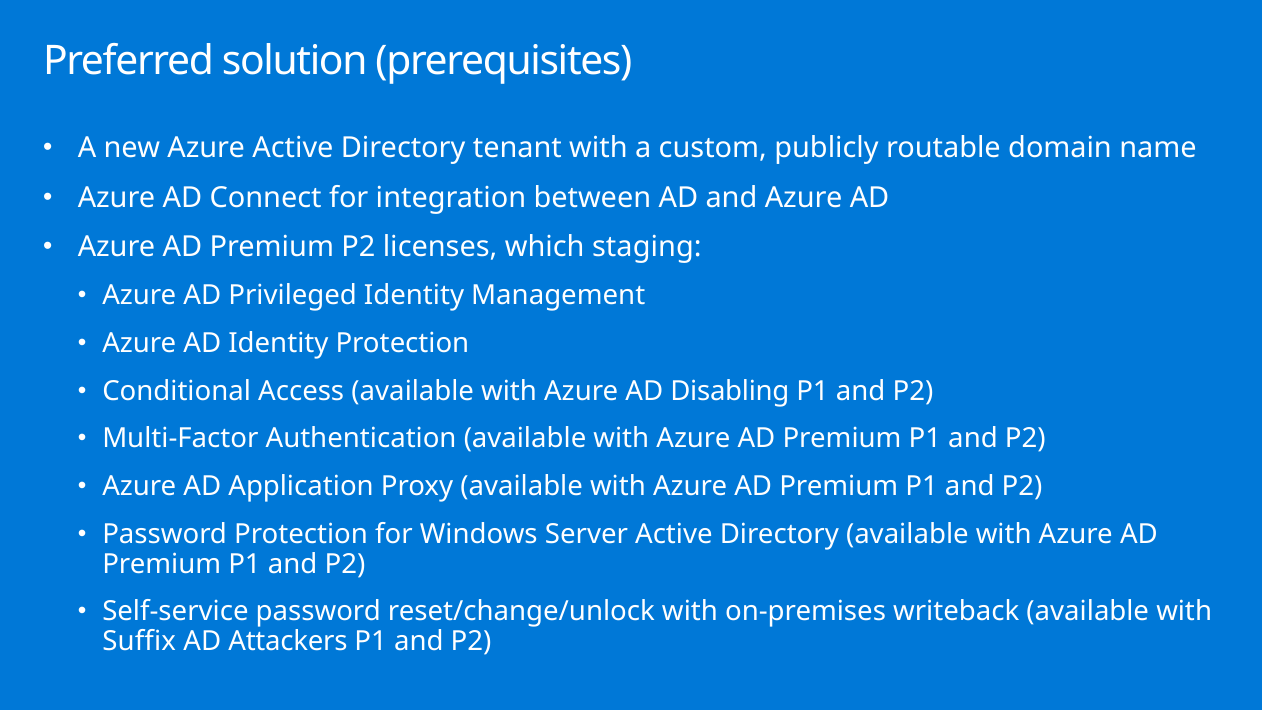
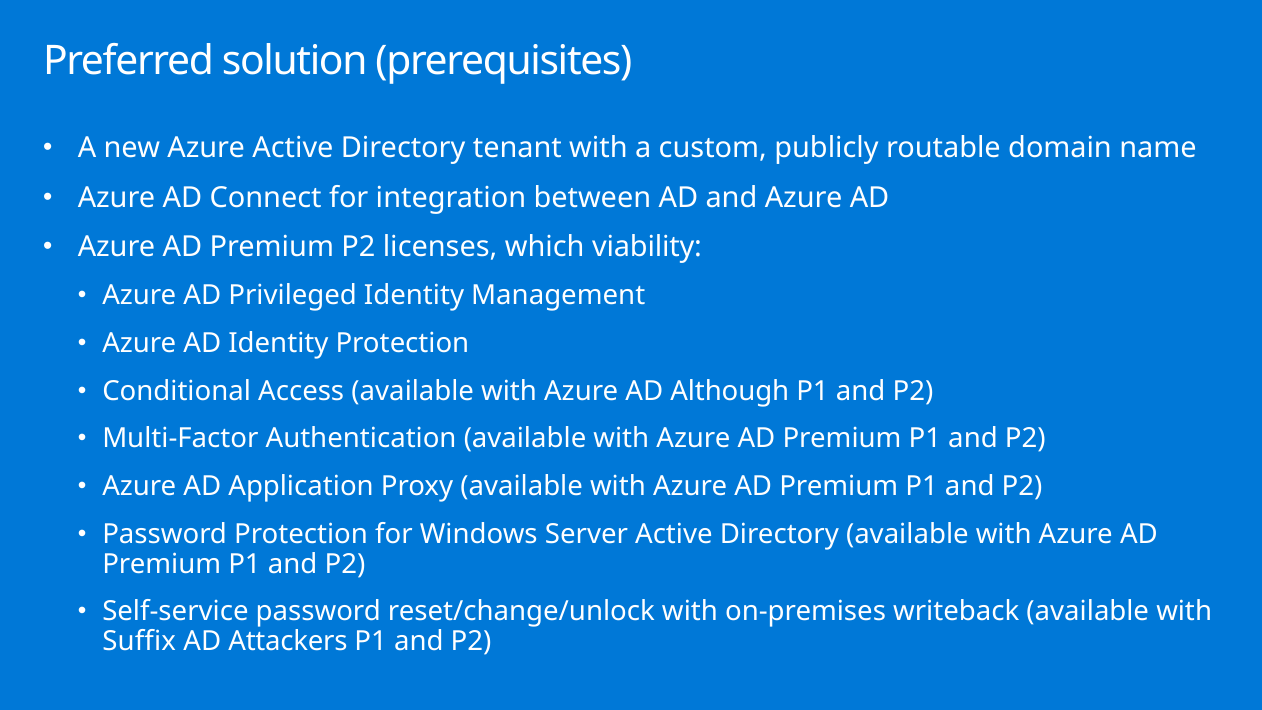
staging: staging -> viability
Disabling: Disabling -> Although
